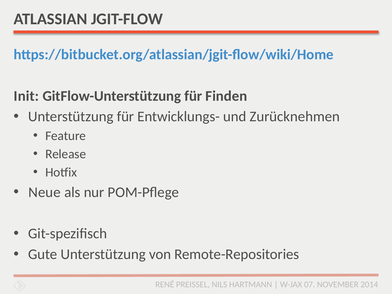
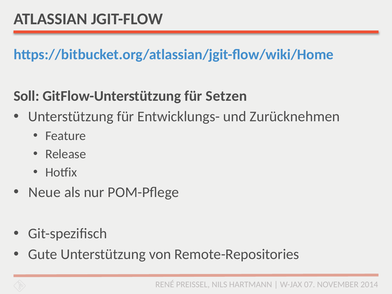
Init: Init -> Soll
Finden: Finden -> Setzen
